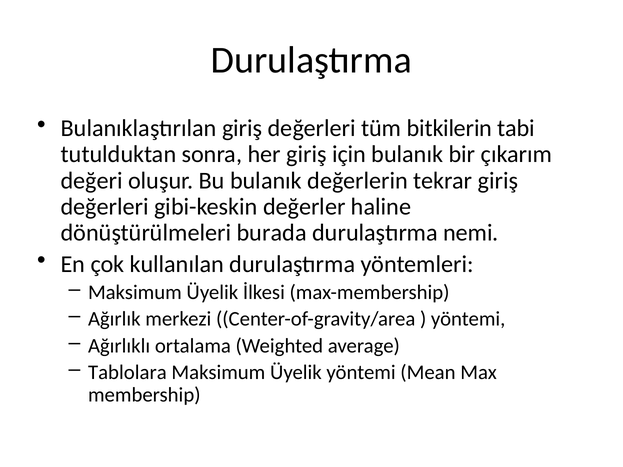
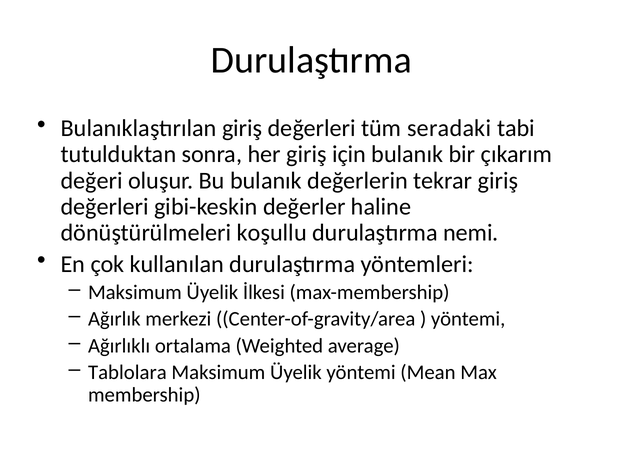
bitkilerin: bitkilerin -> seradaki
burada: burada -> koşullu
